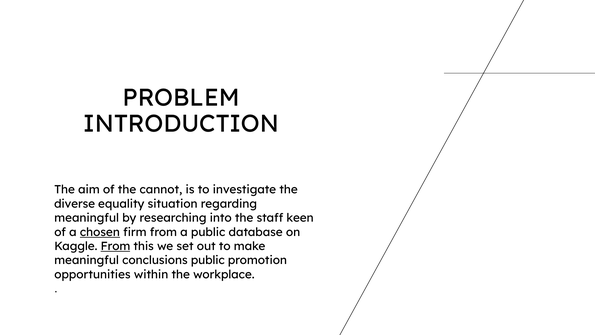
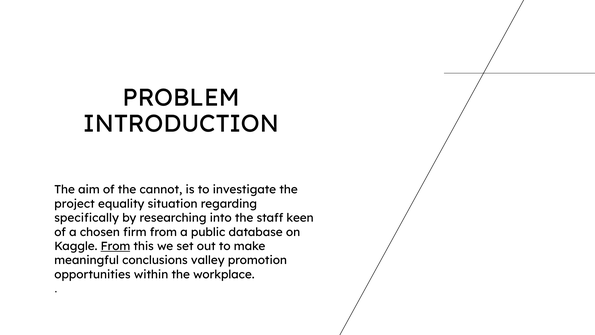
diverse: diverse -> project
meaningful at (87, 218): meaningful -> specifically
chosen underline: present -> none
conclusions public: public -> valley
